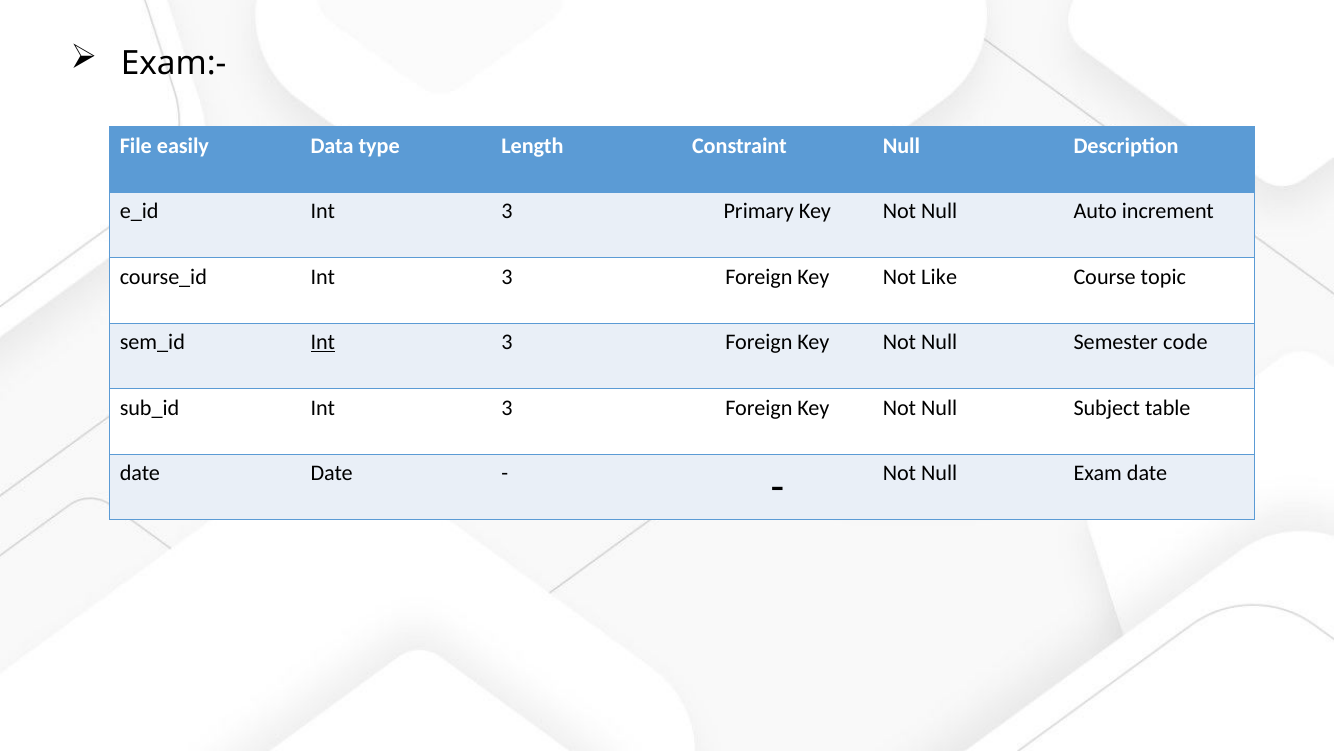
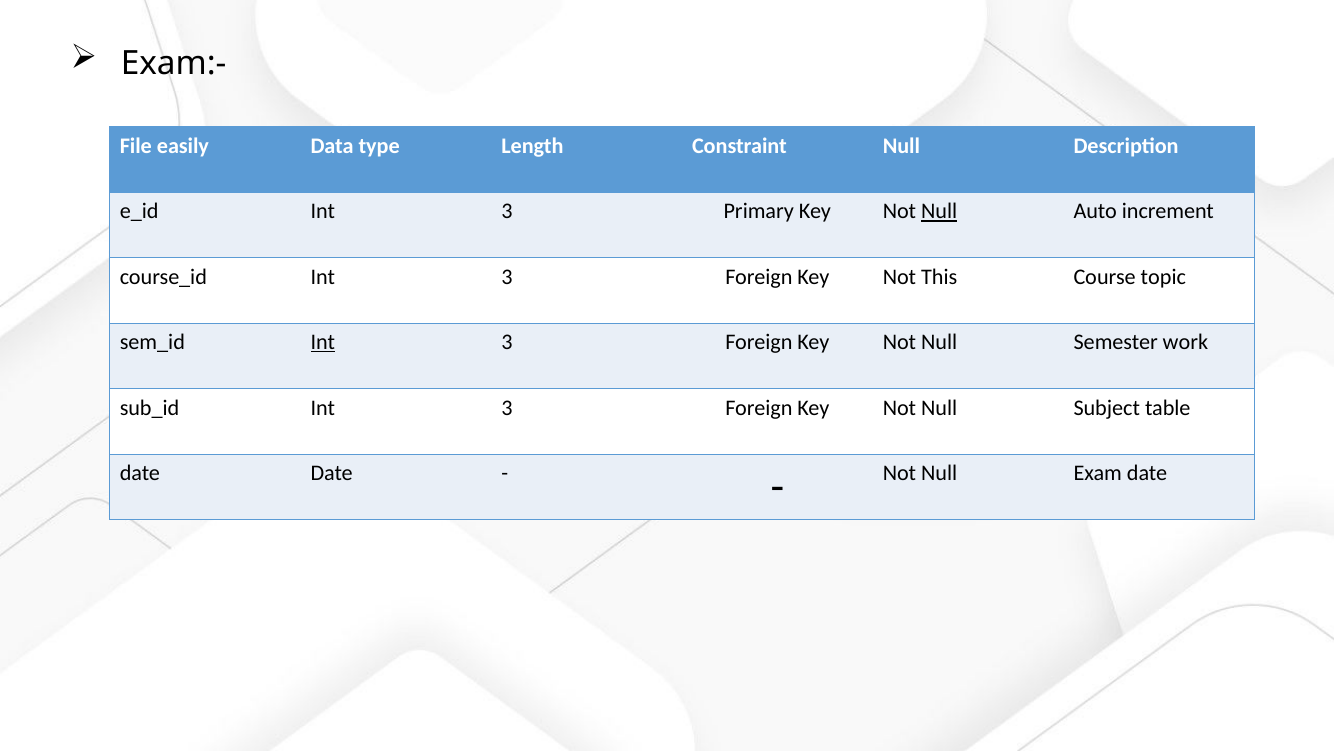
Null at (939, 211) underline: none -> present
Like: Like -> This
code: code -> work
